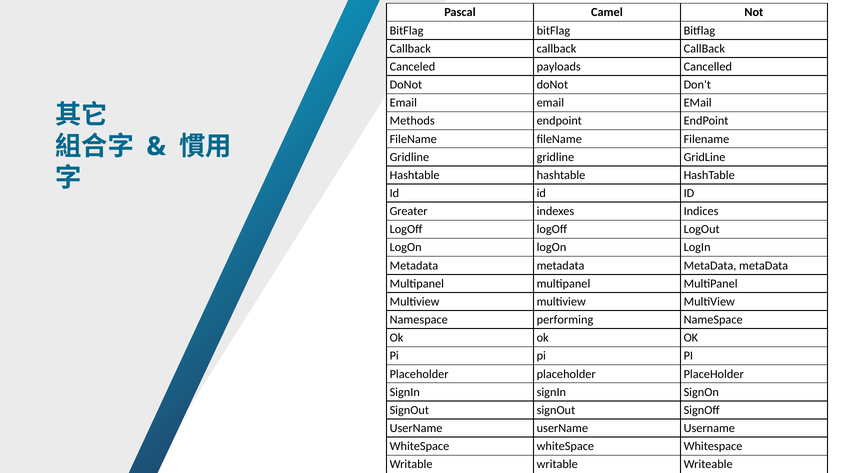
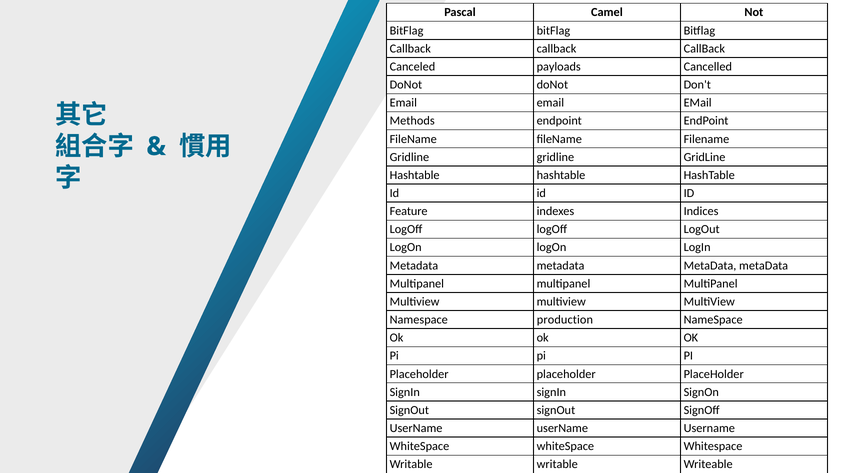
Greater: Greater -> Feature
performing: performing -> production
